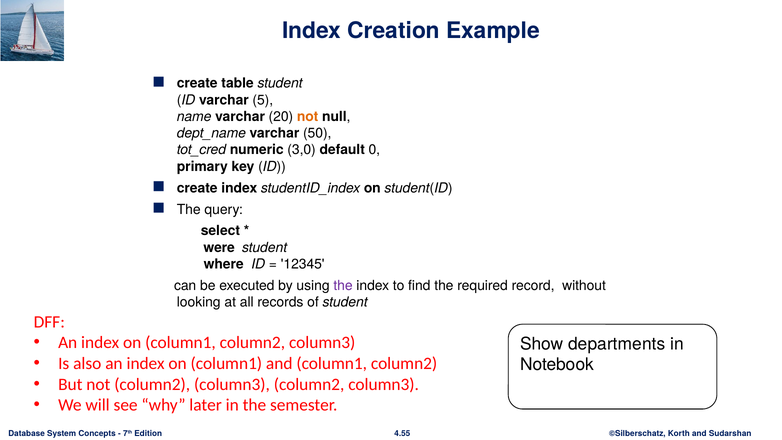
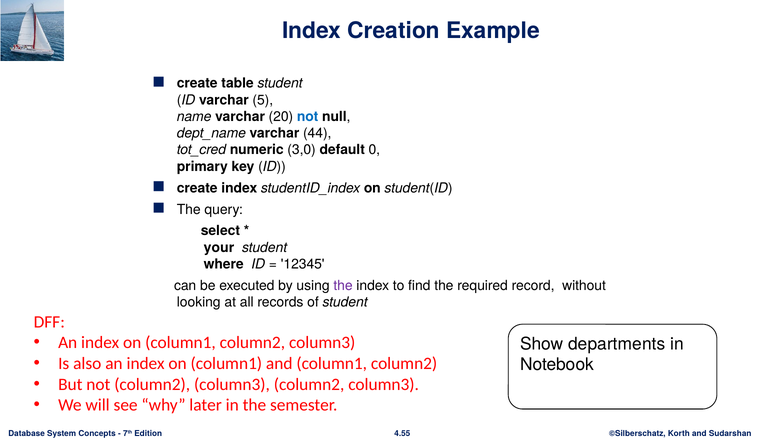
not at (308, 117) colour: orange -> blue
50: 50 -> 44
were: were -> your
